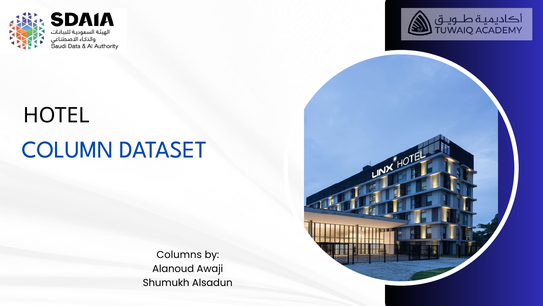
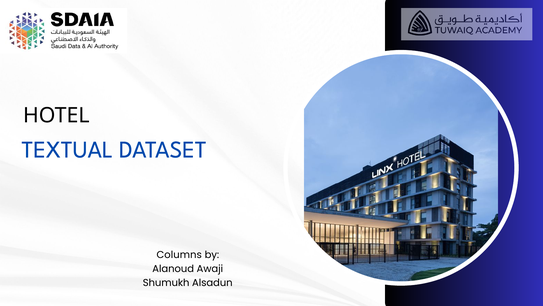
COLUMN: COLUMN -> TEXTUAL
